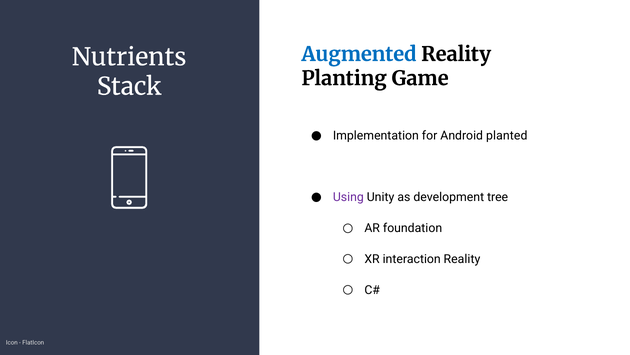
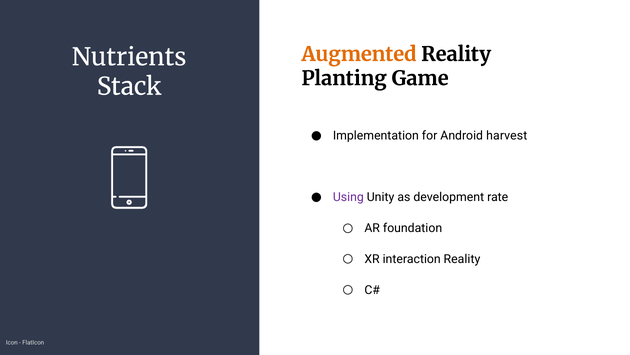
Augmented colour: blue -> orange
planted: planted -> harvest
tree: tree -> rate
